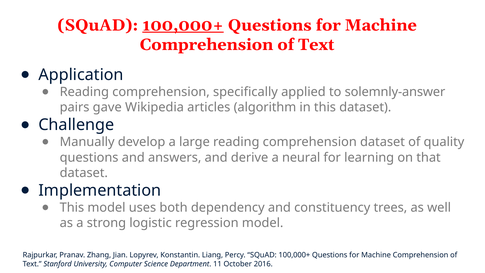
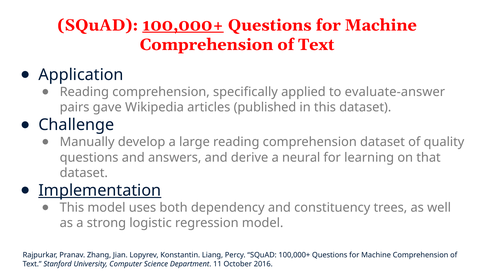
solemnly-answer: solemnly-answer -> evaluate-answer
algorithm: algorithm -> published
Implementation underline: none -> present
